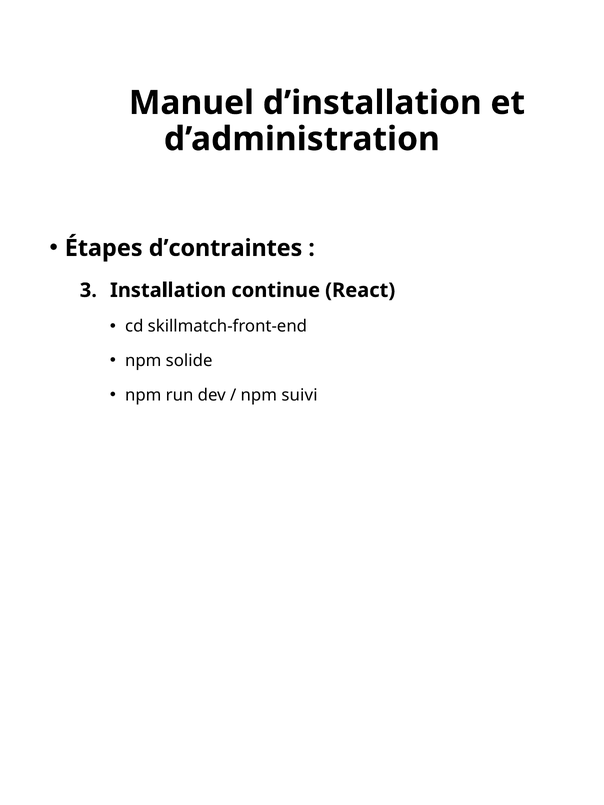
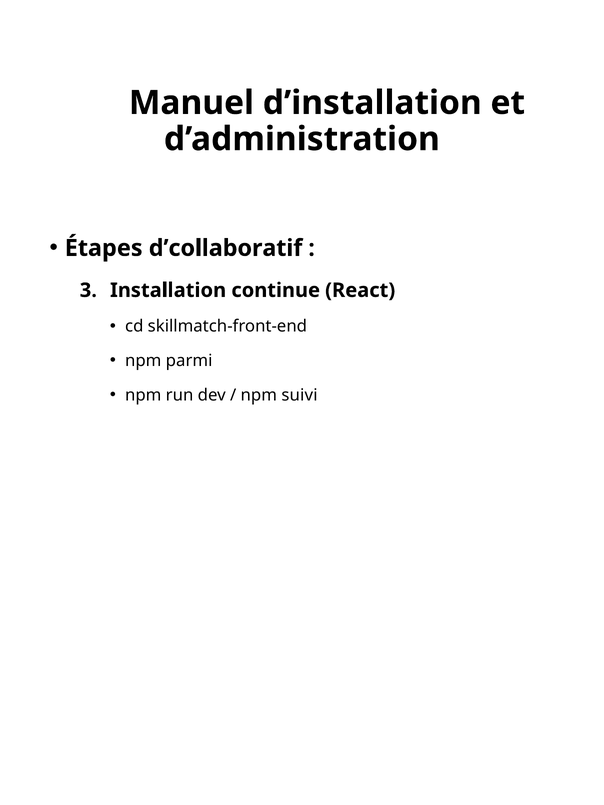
d’contraintes: d’contraintes -> d’collaboratif
solide: solide -> parmi
